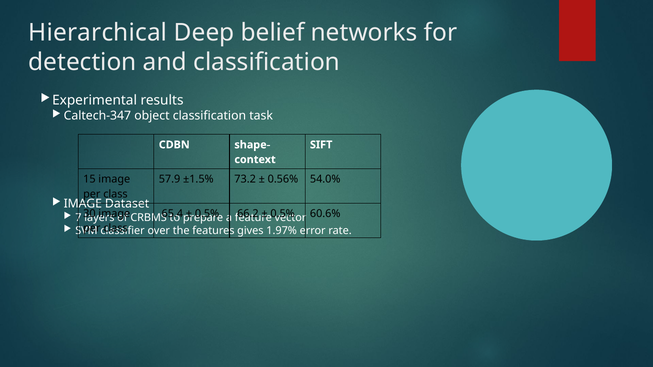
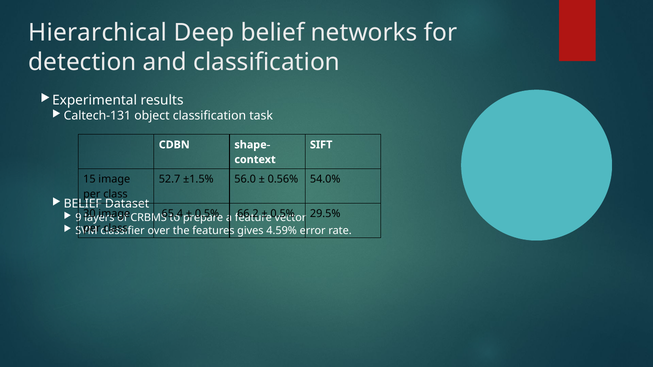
Caltech-347: Caltech-347 -> Caltech-131
57.9: 57.9 -> 52.7
73.2: 73.2 -> 56.0
IMAGE at (83, 204): IMAGE -> BELIEF
60.6%: 60.6% -> 29.5%
7: 7 -> 9
1.97%: 1.97% -> 4.59%
